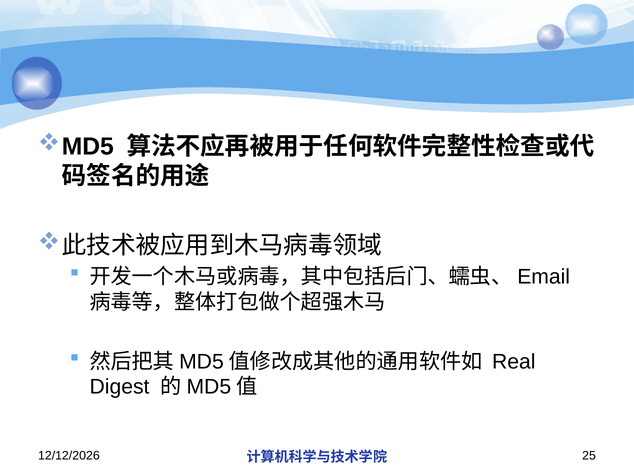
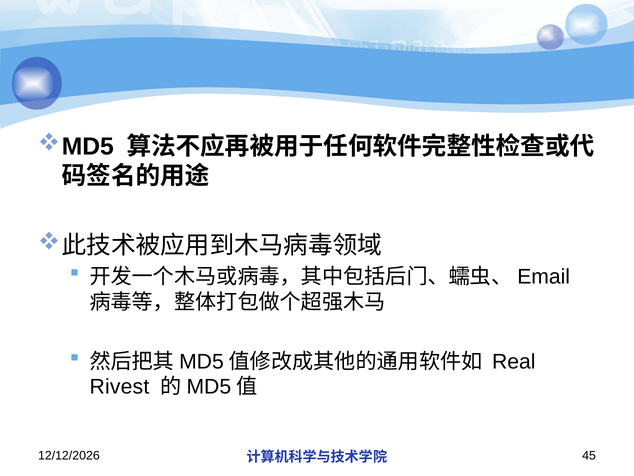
Digest: Digest -> Rivest
25: 25 -> 45
